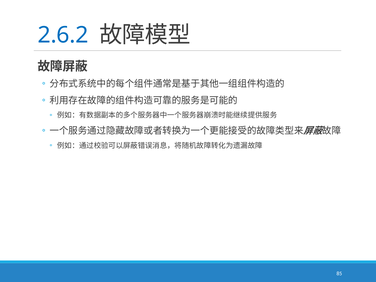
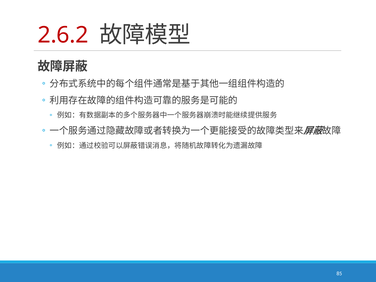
2.6.2 colour: blue -> red
